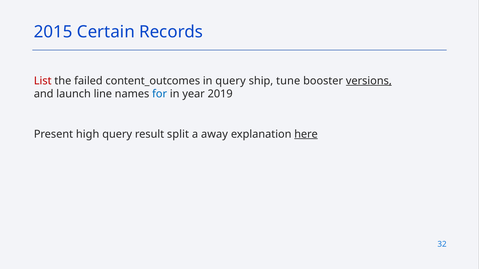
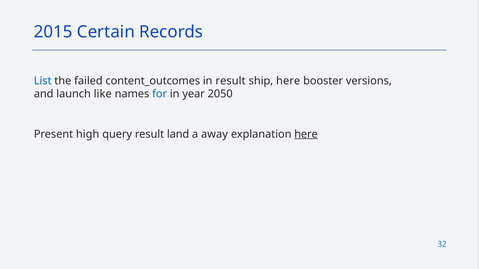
List colour: red -> blue
in query: query -> result
ship tune: tune -> here
versions underline: present -> none
line: line -> like
2019: 2019 -> 2050
split: split -> land
